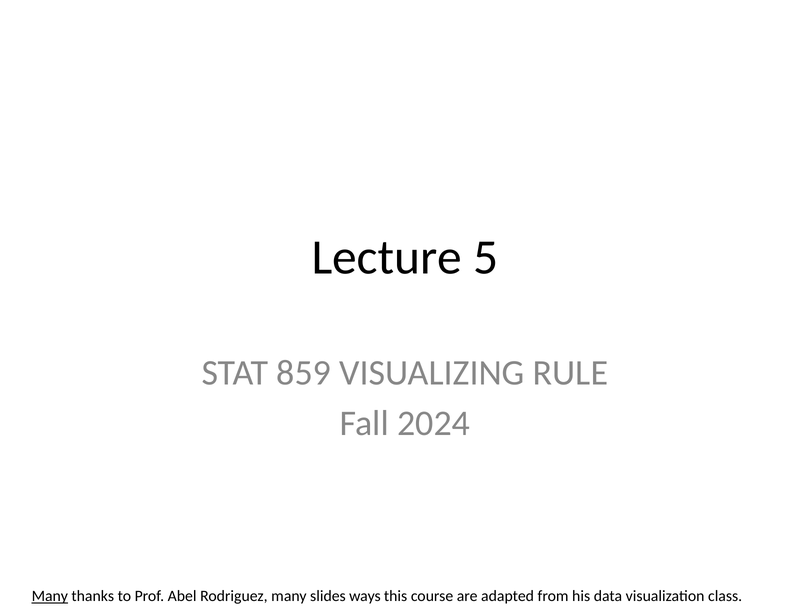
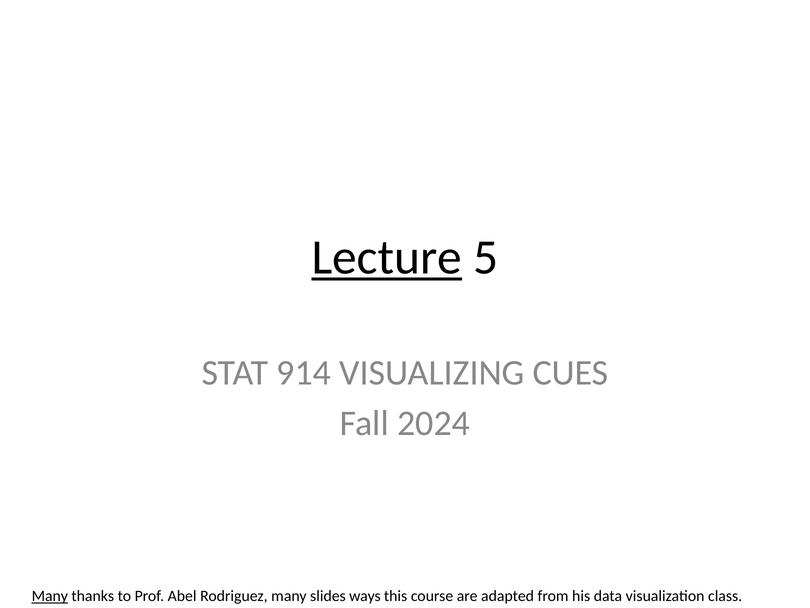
Lecture underline: none -> present
859: 859 -> 914
RULE: RULE -> CUES
